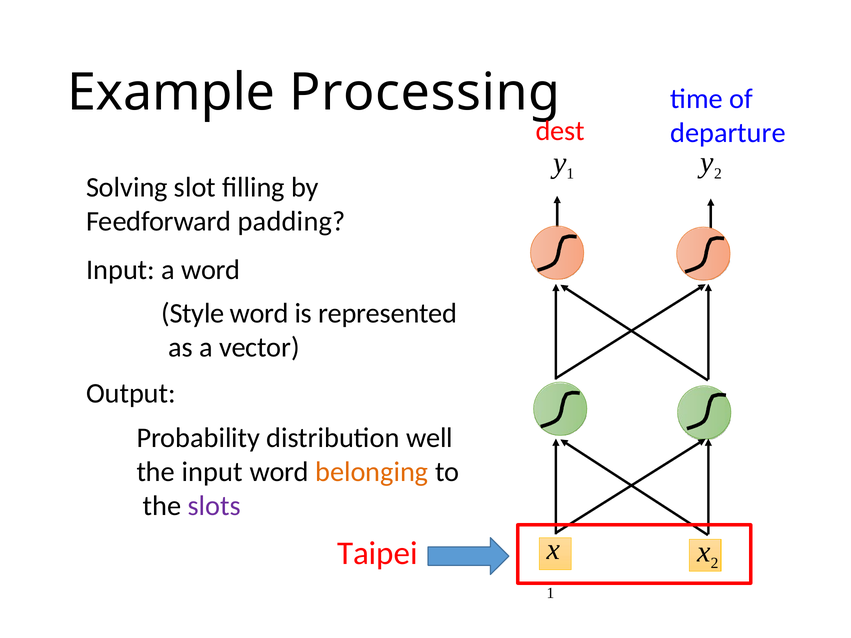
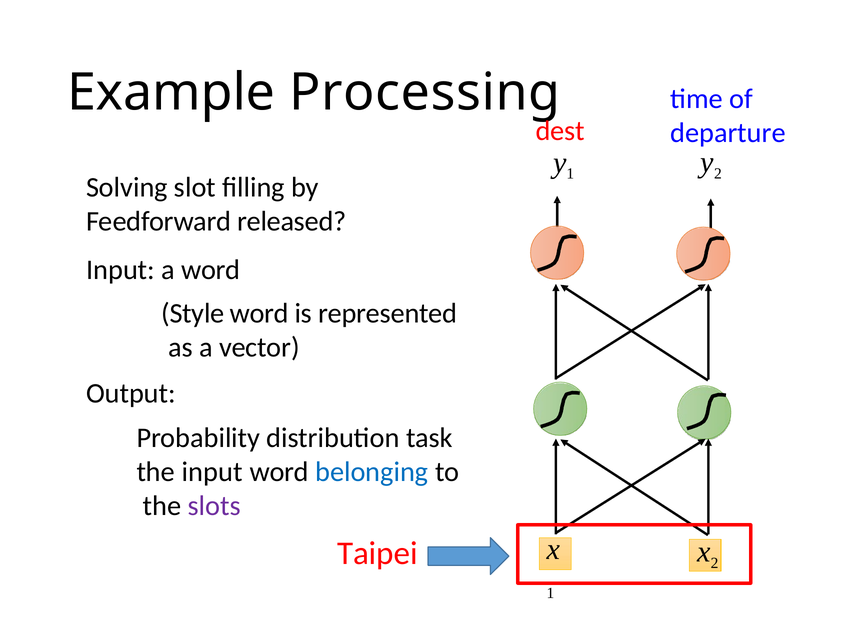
padding: padding -> released
well: well -> task
belonging colour: orange -> blue
